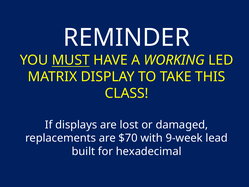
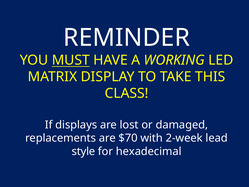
9-week: 9-week -> 2-week
built: built -> style
